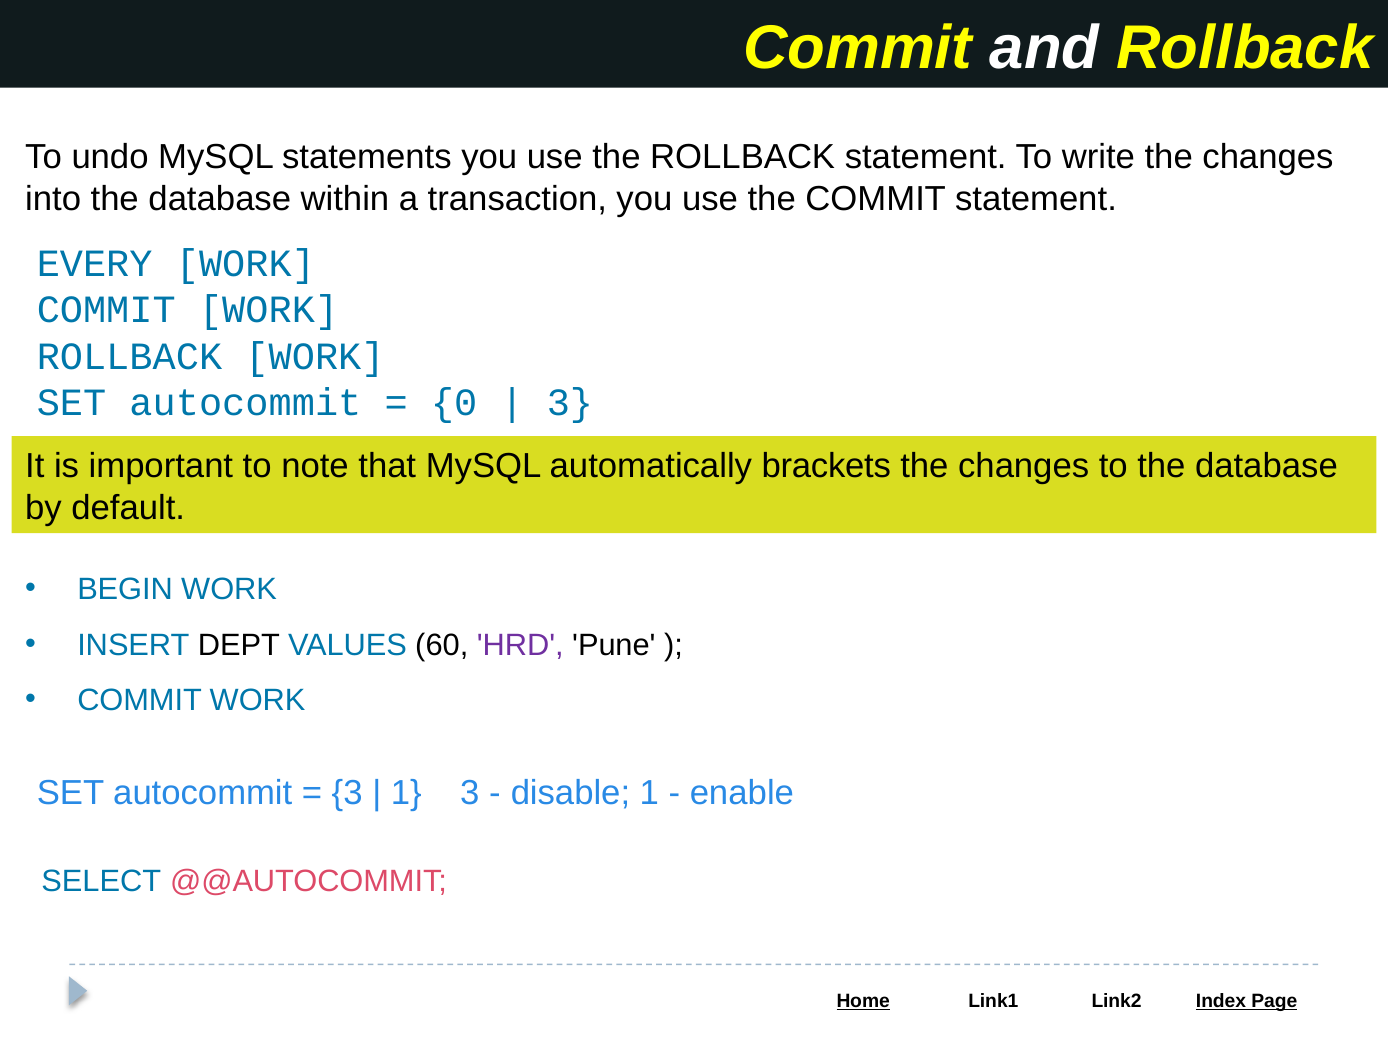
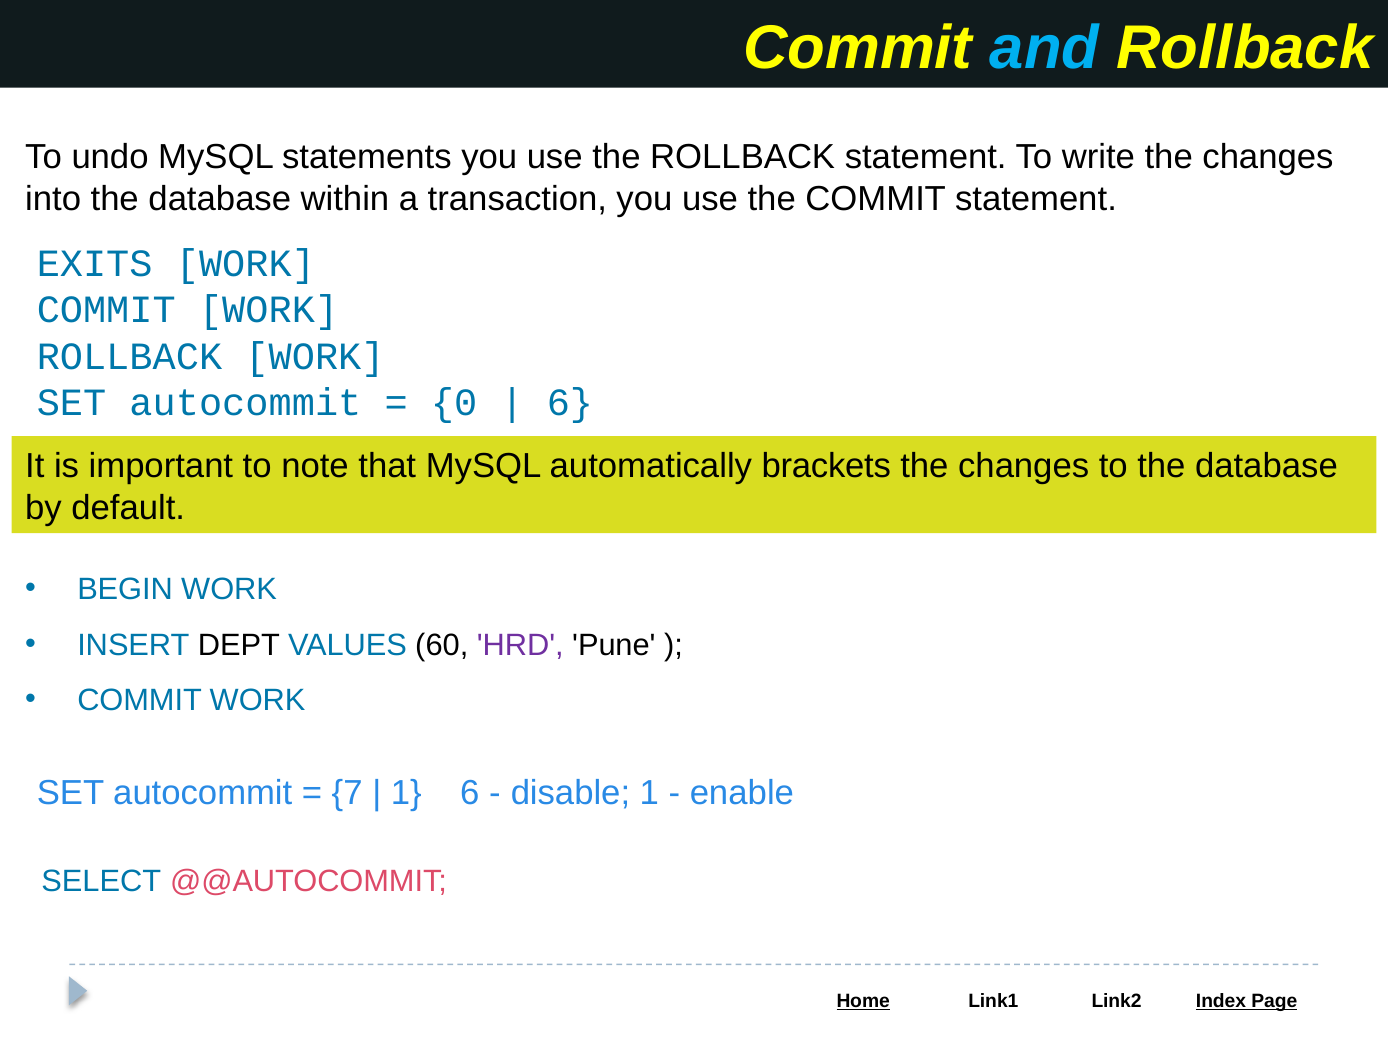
and colour: white -> light blue
EVERY: EVERY -> EXITS
3 at (570, 403): 3 -> 6
3 at (347, 793): 3 -> 7
1 3: 3 -> 6
